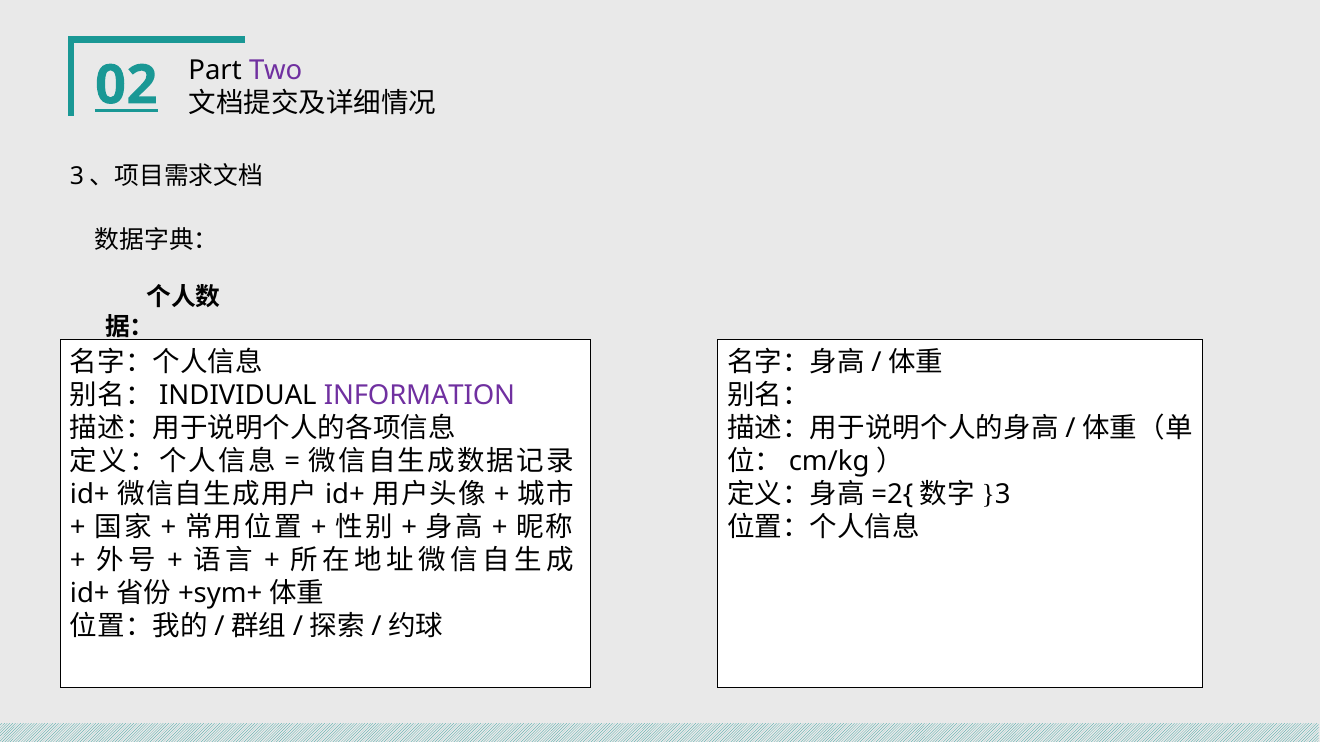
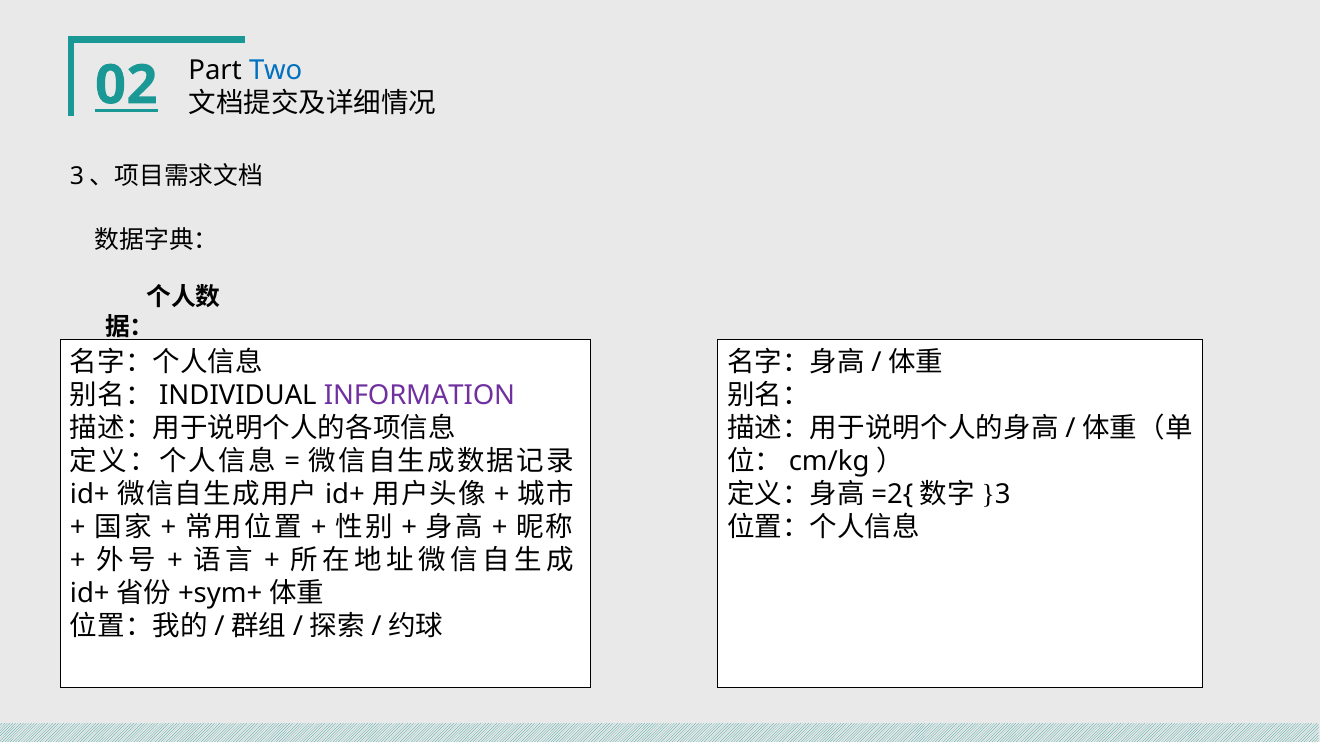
Two colour: purple -> blue
